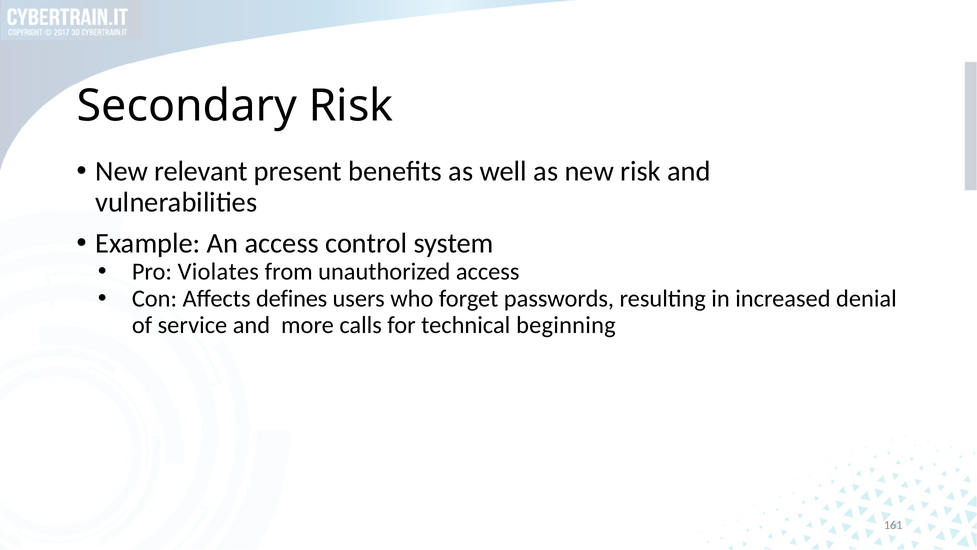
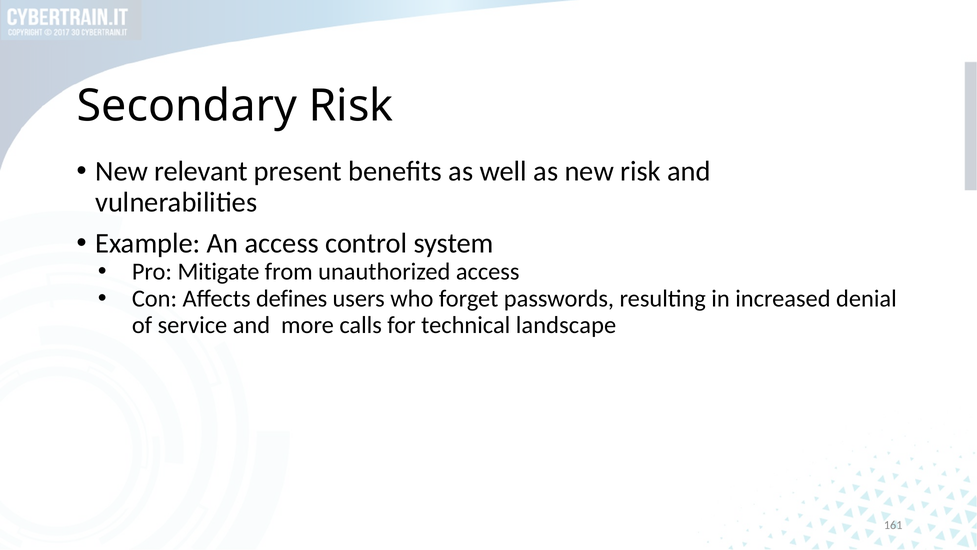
Violates: Violates -> Mitigate
beginning: beginning -> landscape
